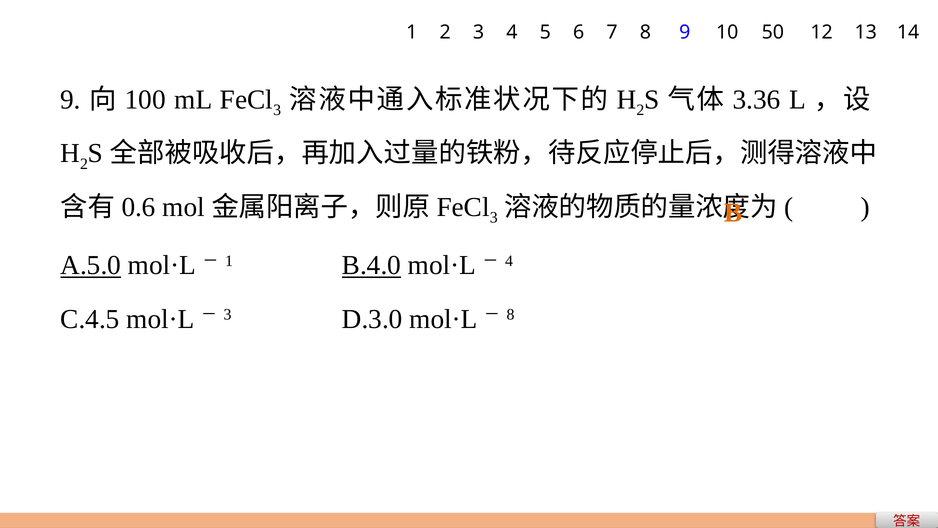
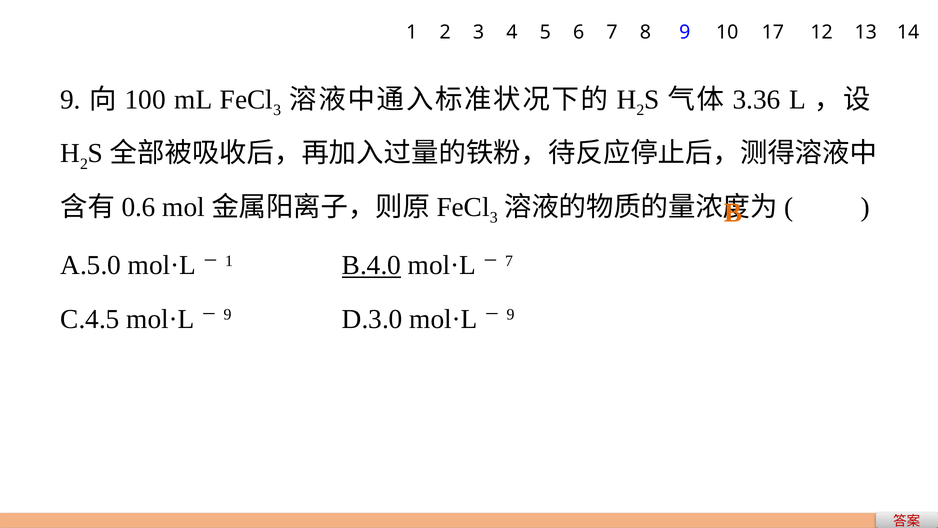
50: 50 -> 17
A.5.0 underline: present -> none
4 at (509, 261): 4 -> 7
3 at (228, 315): 3 -> 9
8 at (511, 315): 8 -> 9
